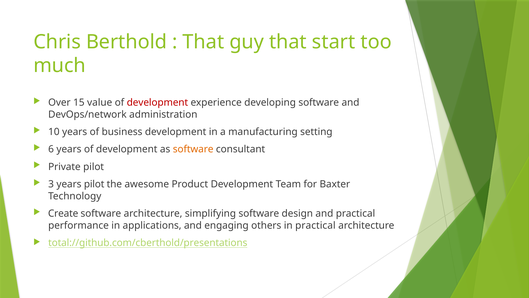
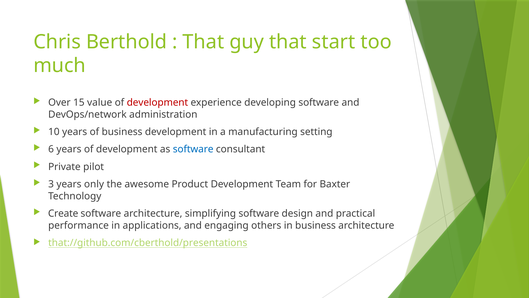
software at (193, 149) colour: orange -> blue
years pilot: pilot -> only
in practical: practical -> business
total://github.com/cberthold/presentations: total://github.com/cberthold/presentations -> that://github.com/cberthold/presentations
